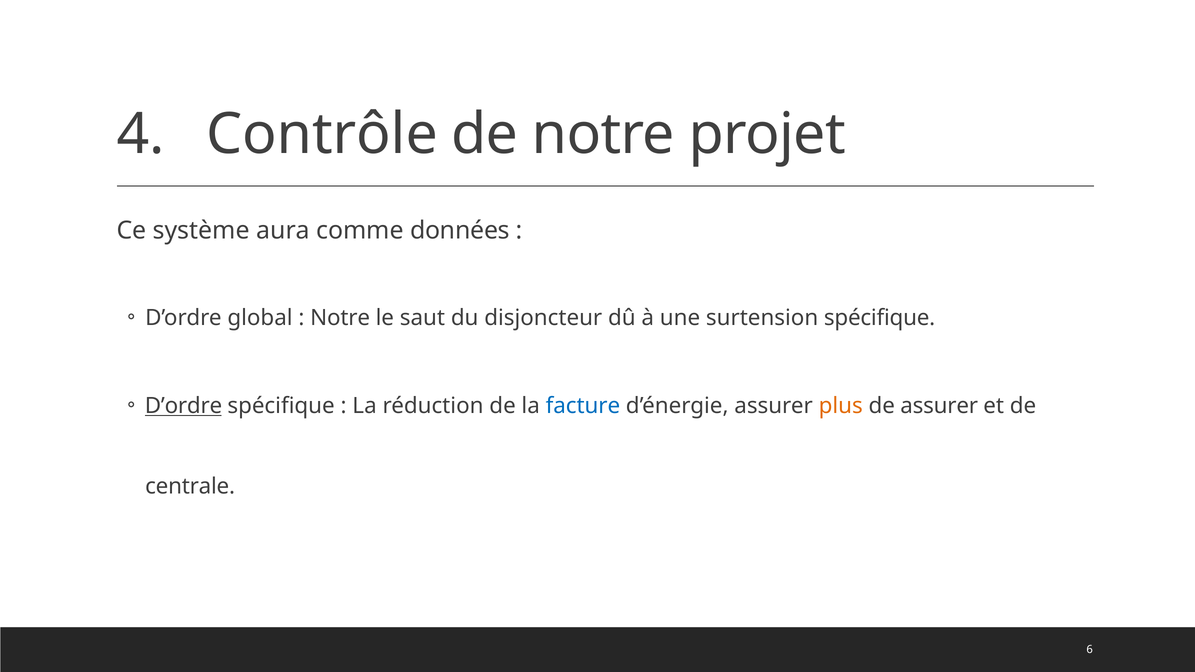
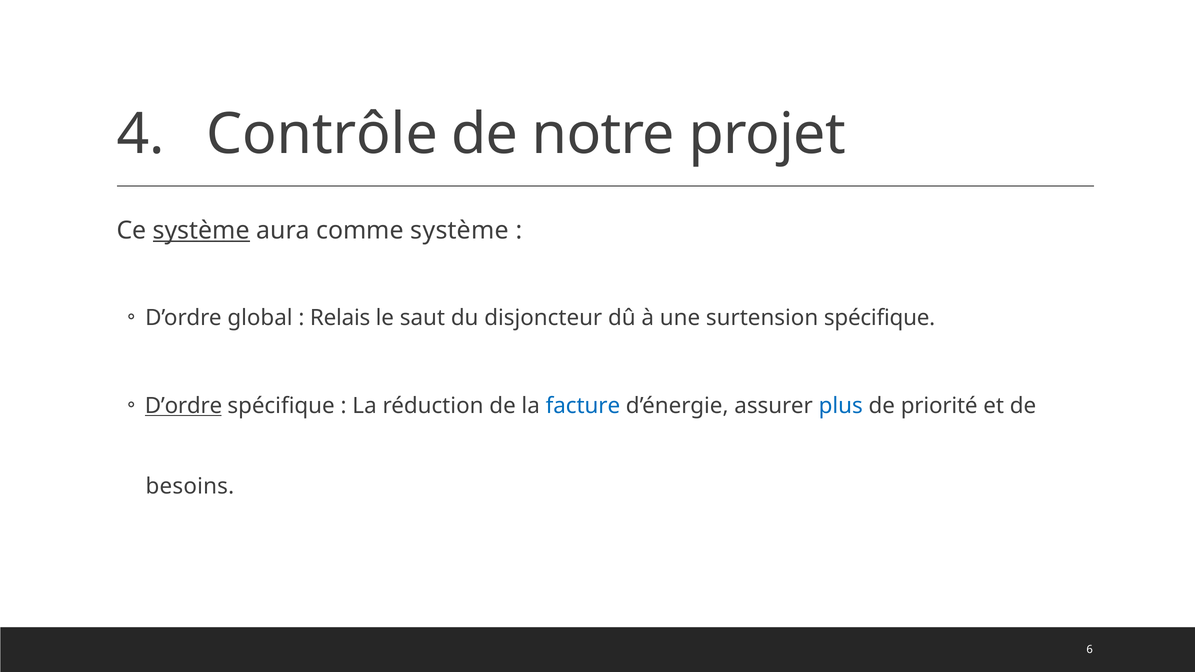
système at (201, 231) underline: none -> present
comme données: données -> système
Notre at (340, 318): Notre -> Relais
plus colour: orange -> blue
de assurer: assurer -> priorité
centrale: centrale -> besoins
